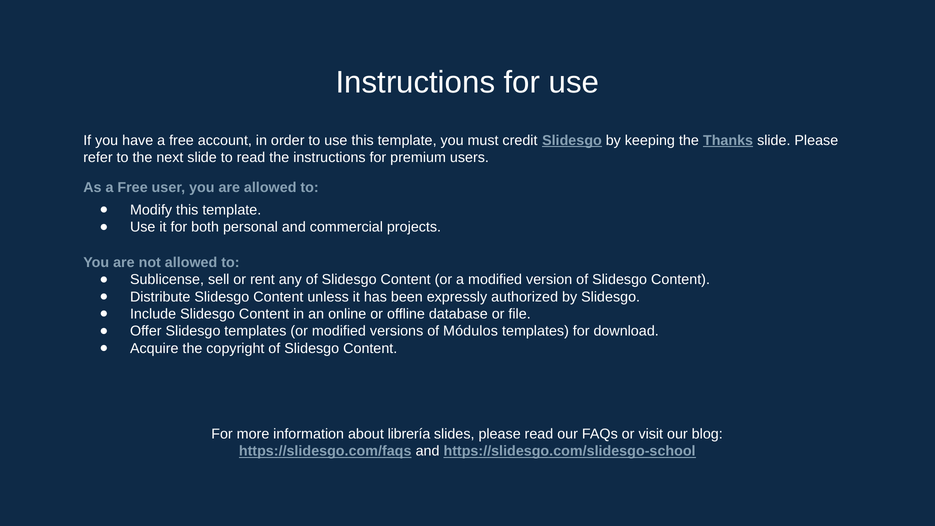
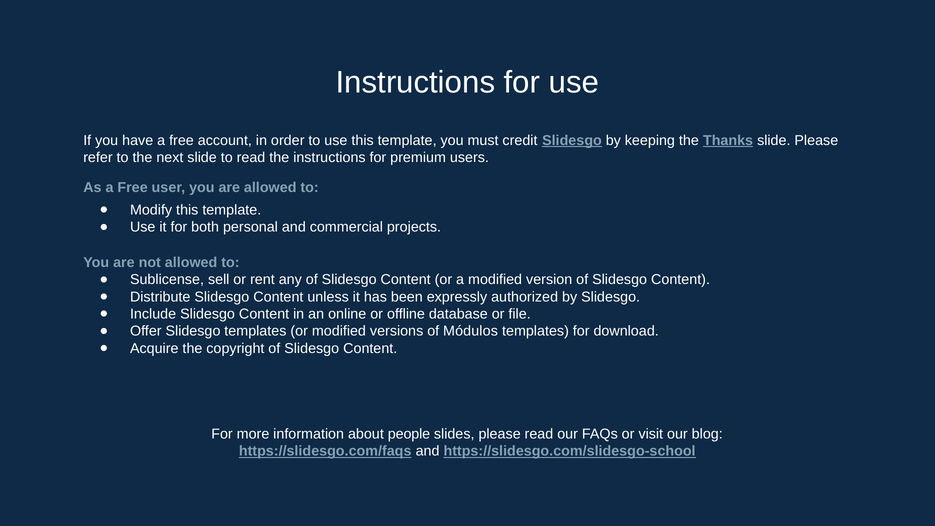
librería: librería -> people
